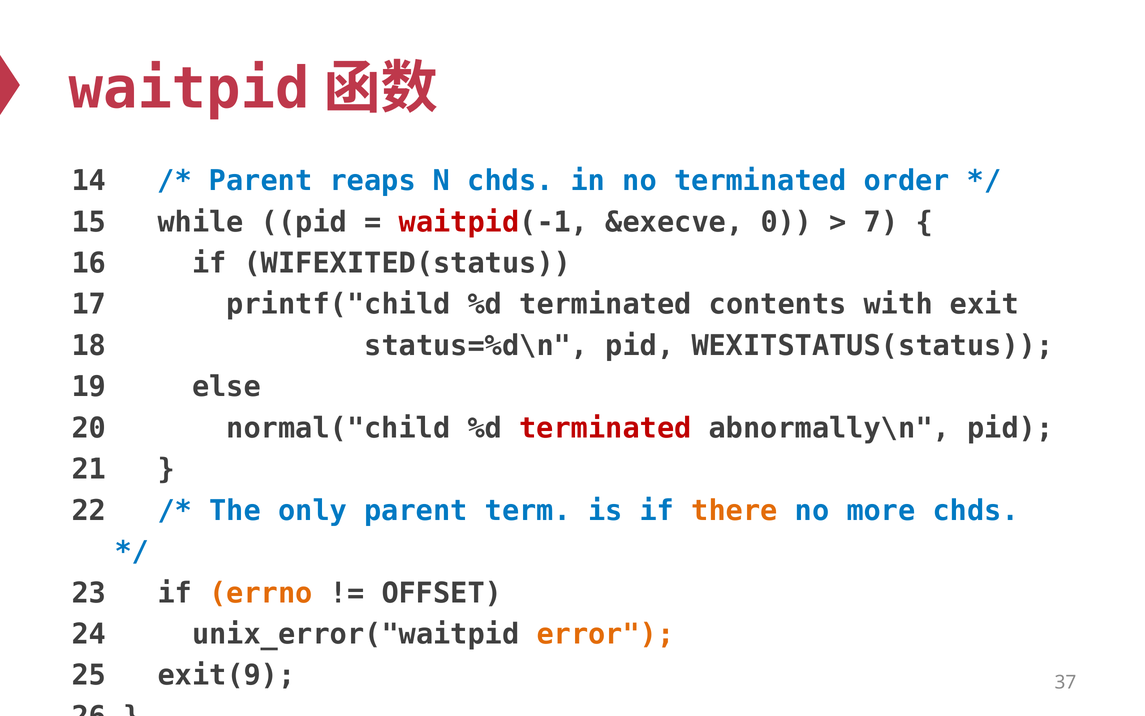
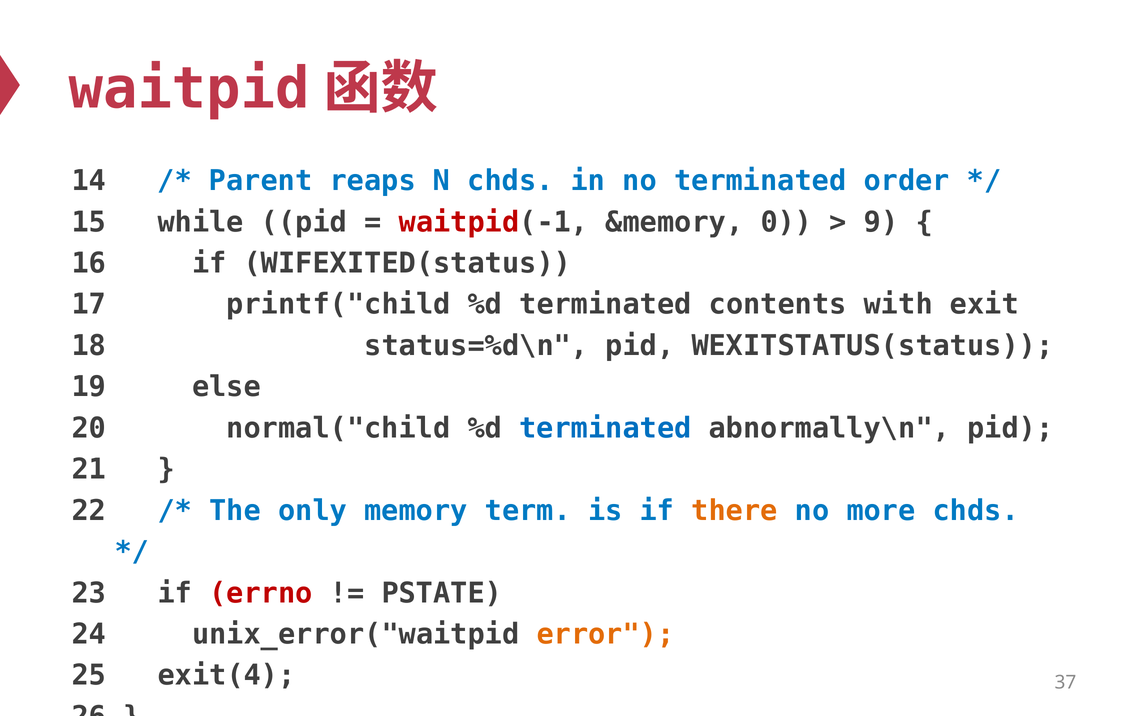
&execve: &execve -> &memory
7: 7 -> 9
terminated at (605, 428) colour: red -> blue
only parent: parent -> memory
errno colour: orange -> red
OFFSET: OFFSET -> PSTATE
exit(9: exit(9 -> exit(4
